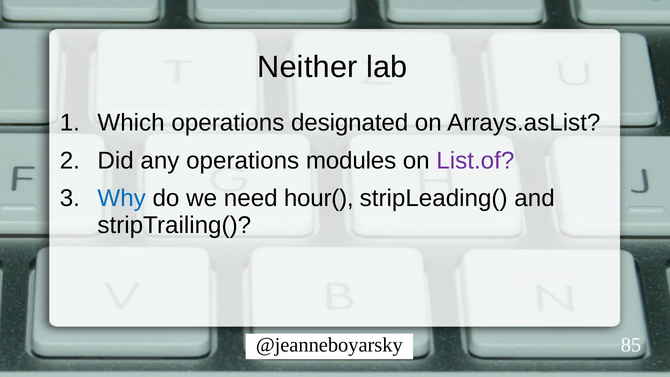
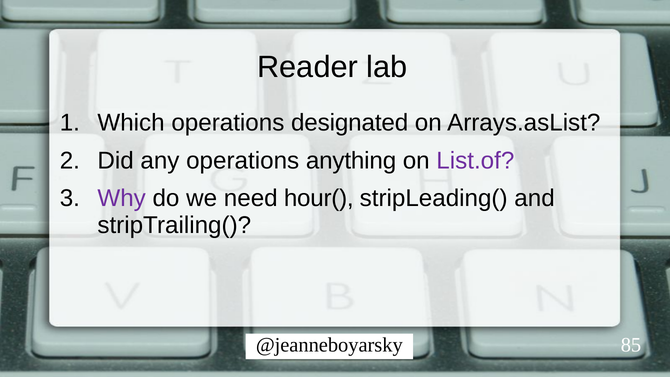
Neither: Neither -> Reader
modules: modules -> anything
Why colour: blue -> purple
